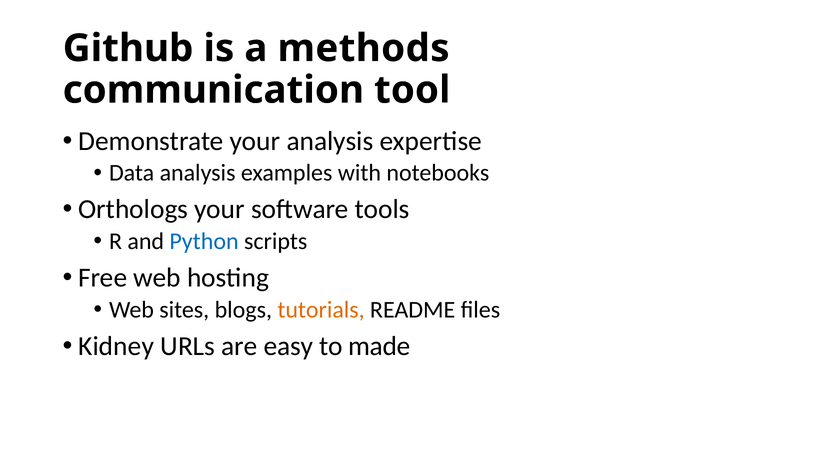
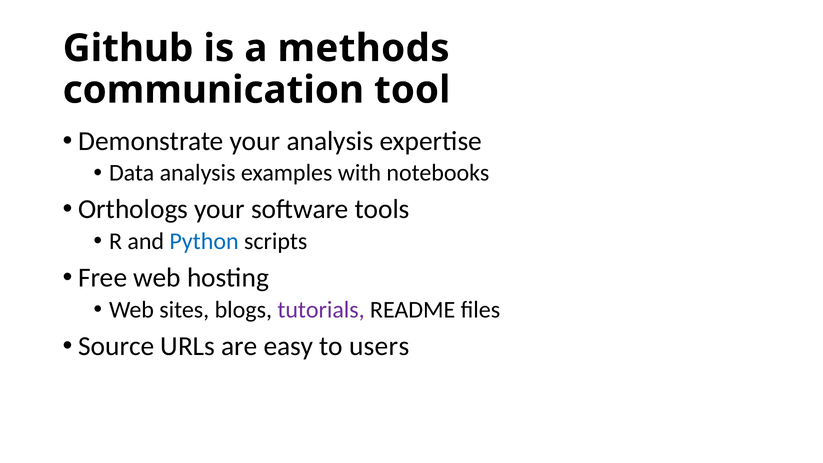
tutorials colour: orange -> purple
Kidney: Kidney -> Source
made: made -> users
